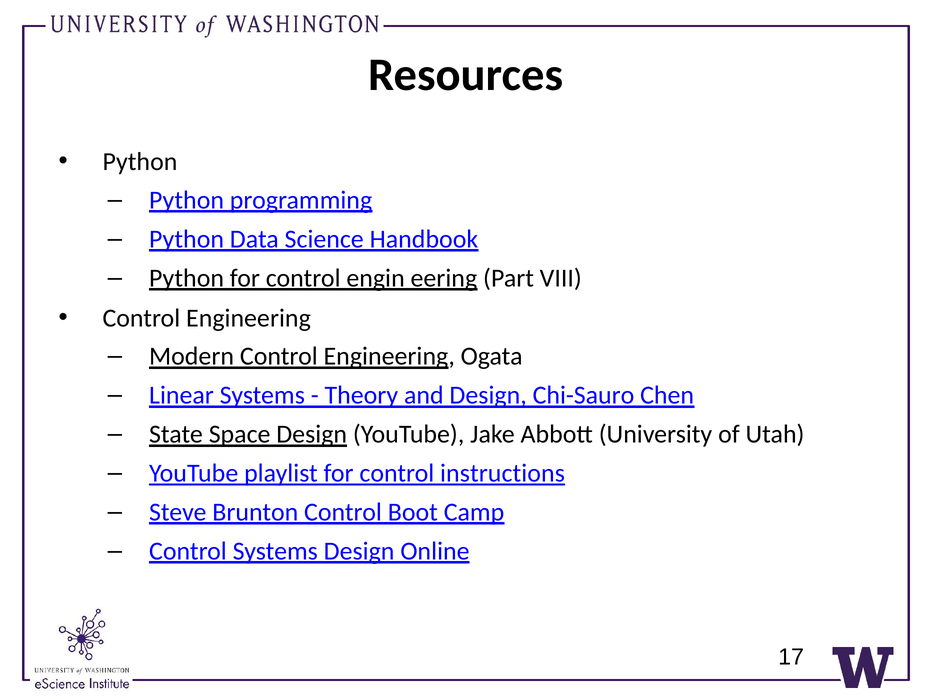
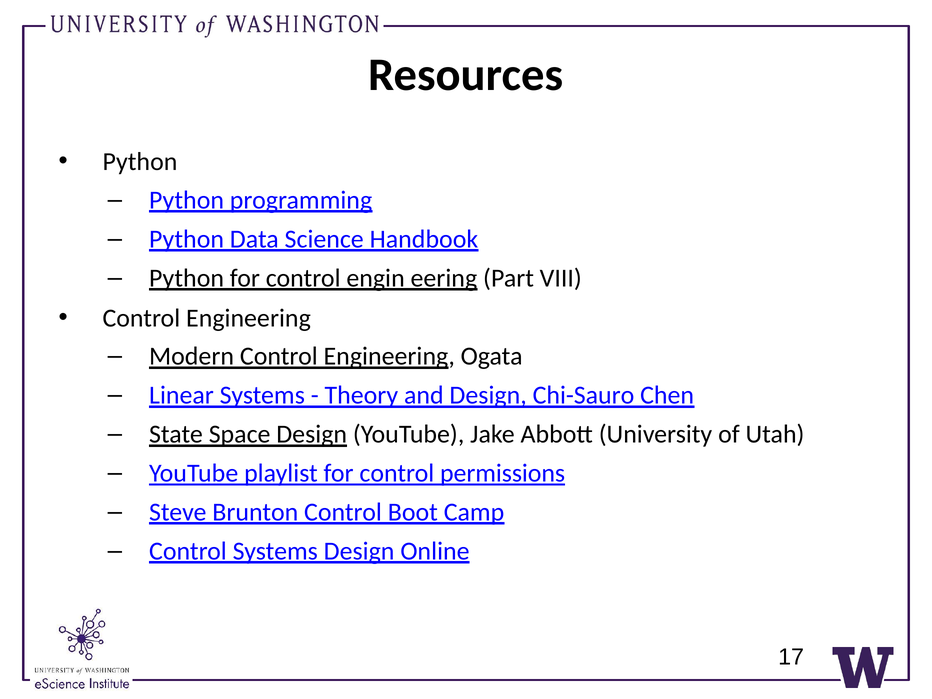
instructions: instructions -> permissions
